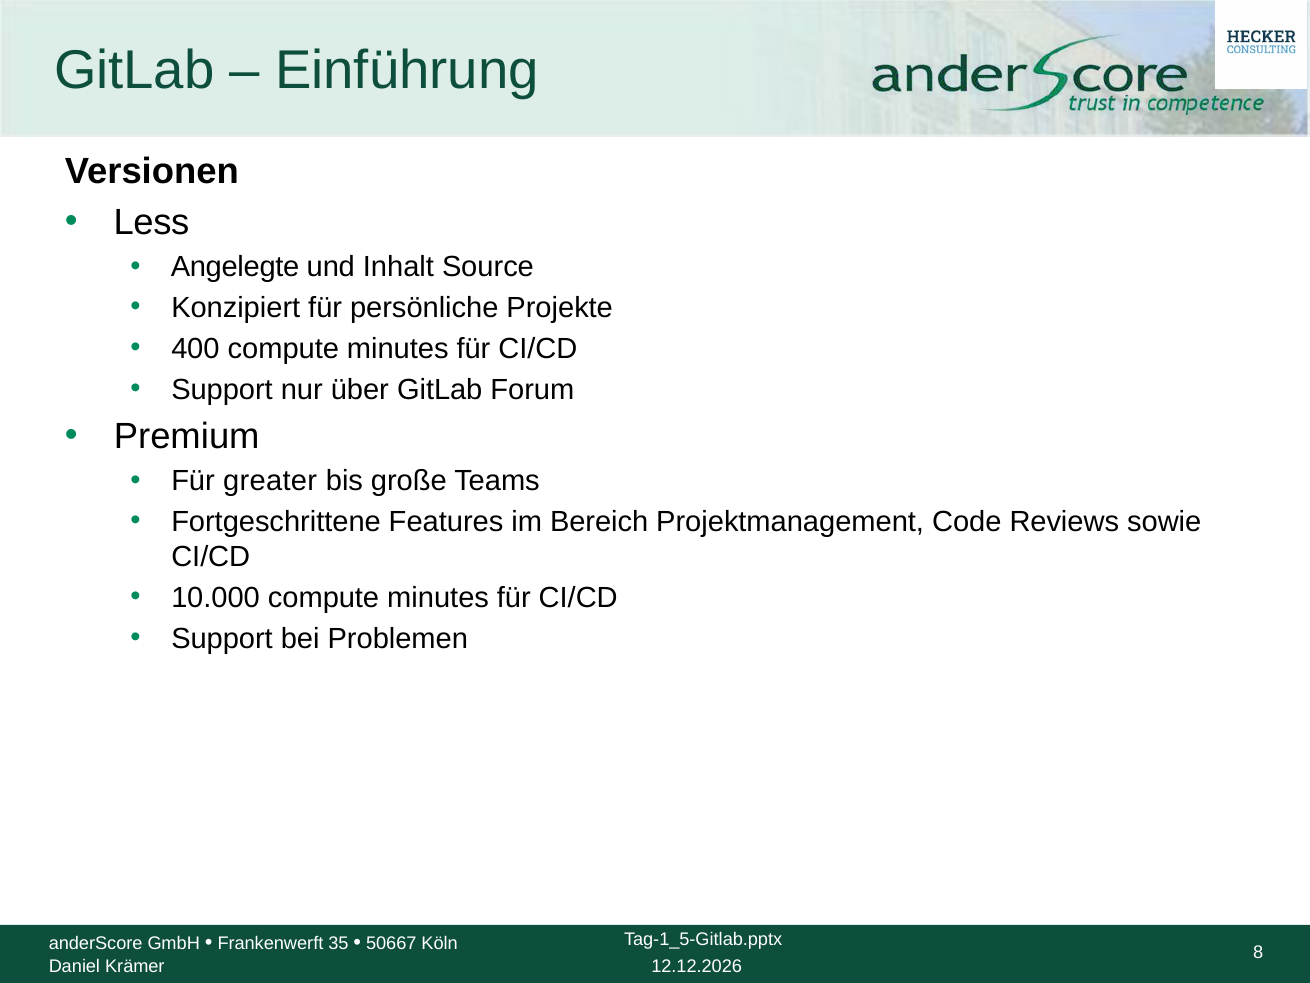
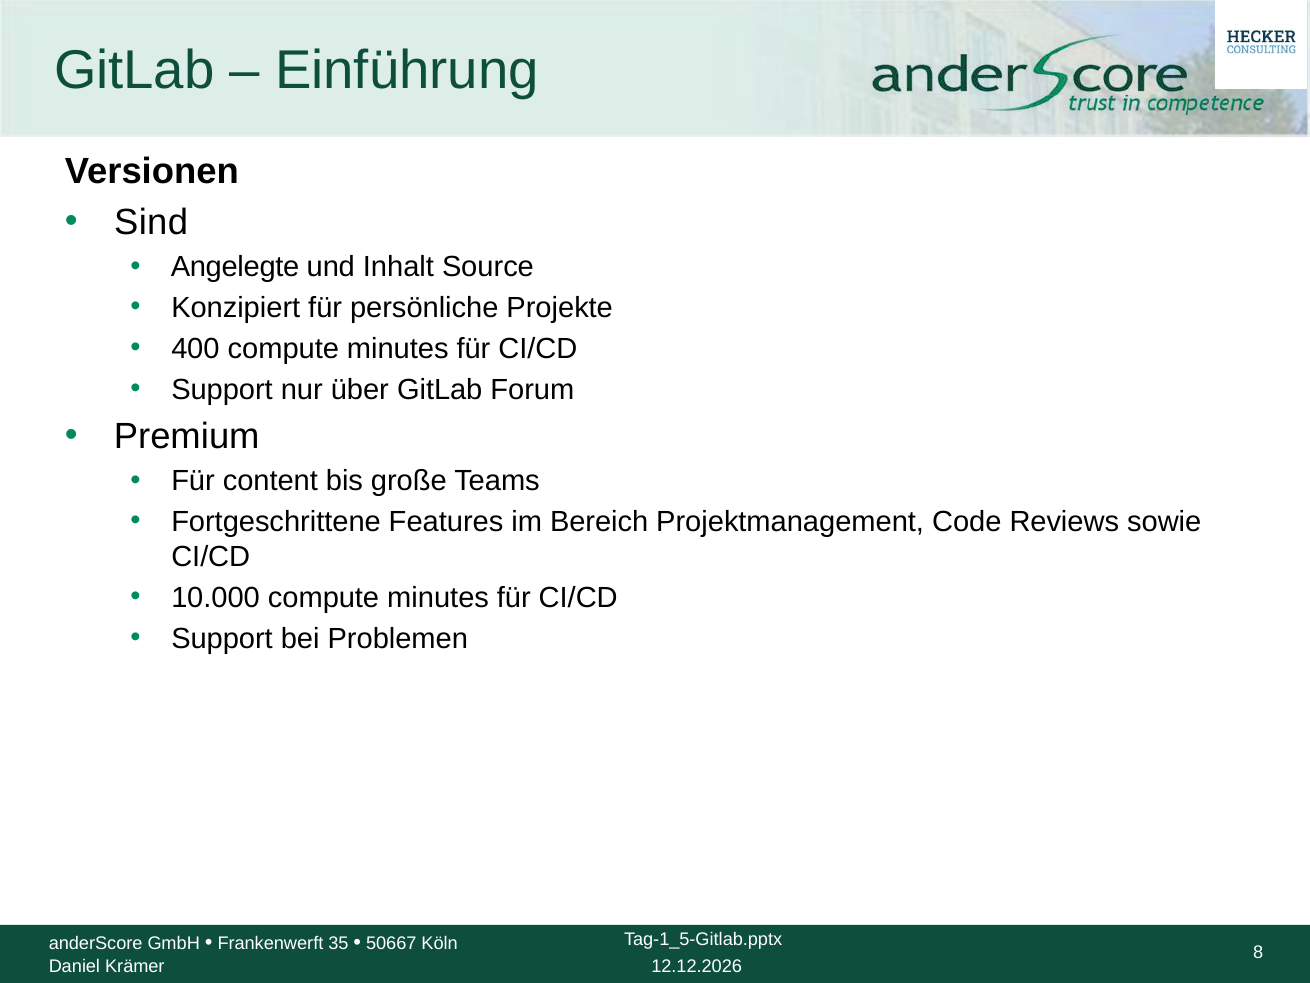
Less: Less -> Sind
greater: greater -> content
